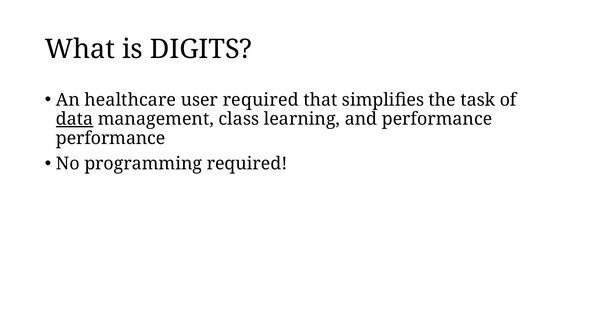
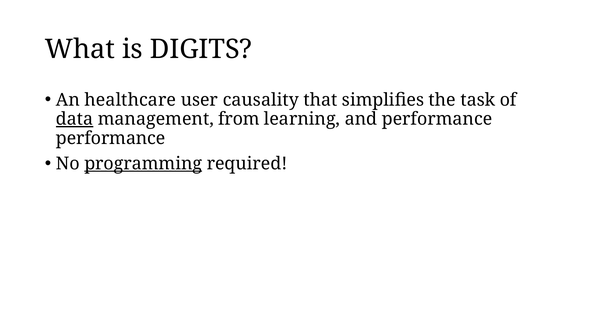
user required: required -> causality
class: class -> from
programming underline: none -> present
